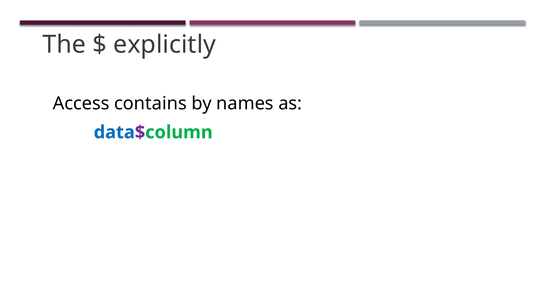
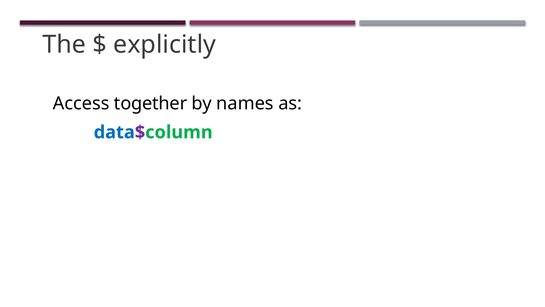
contains: contains -> together
